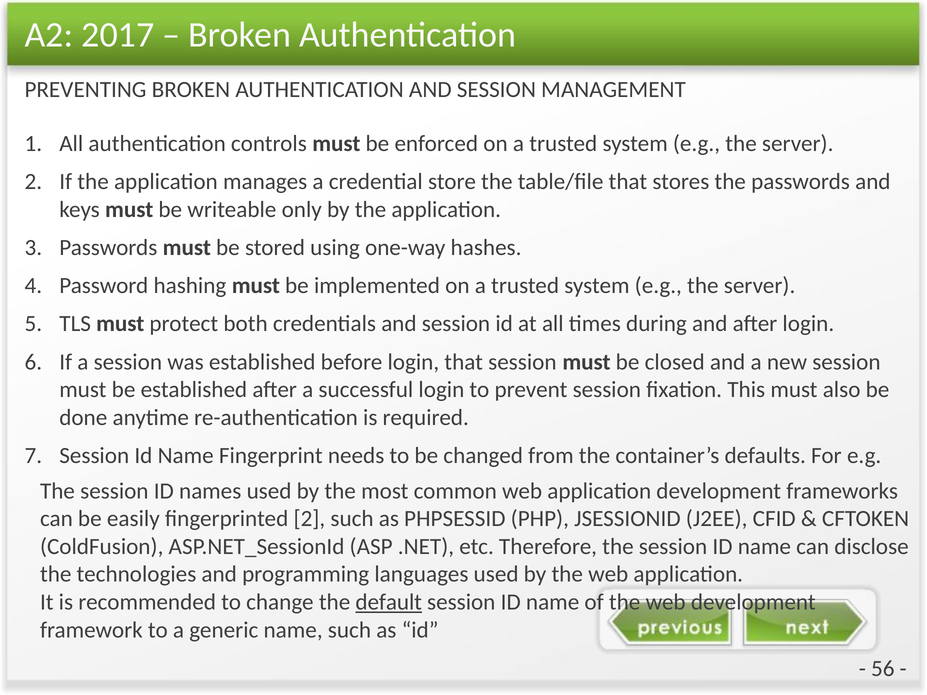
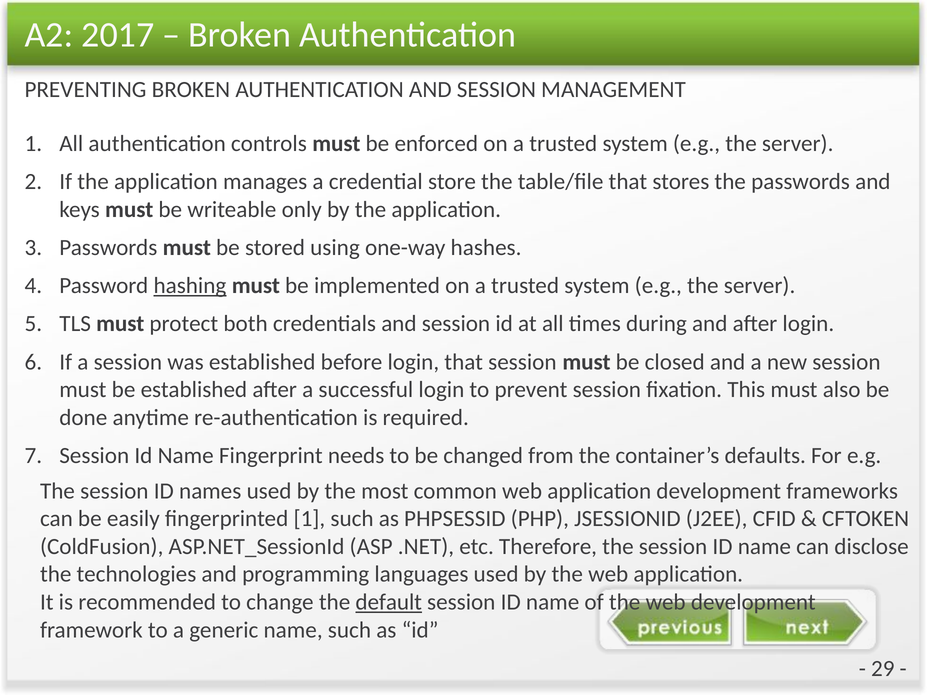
hashing underline: none -> present
fingerprinted 2: 2 -> 1
56: 56 -> 29
